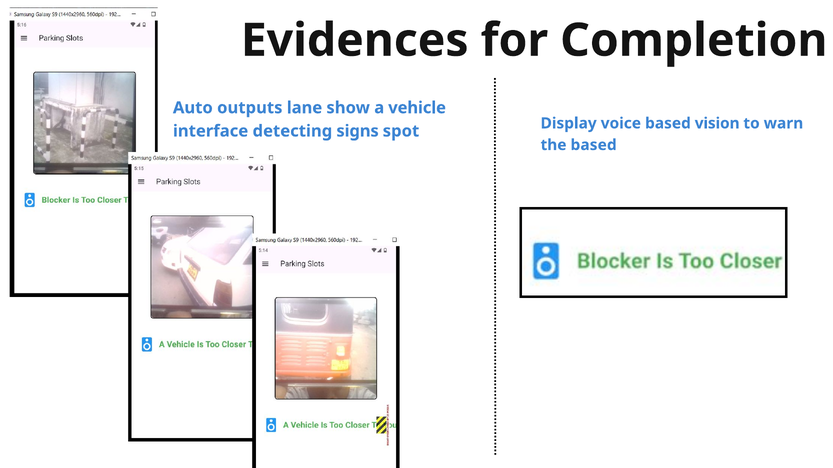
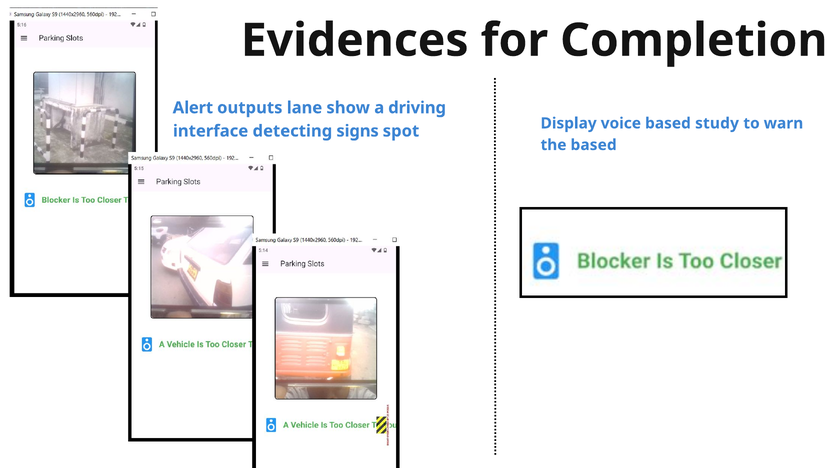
Auto: Auto -> Alert
vehicle: vehicle -> driving
vision: vision -> study
